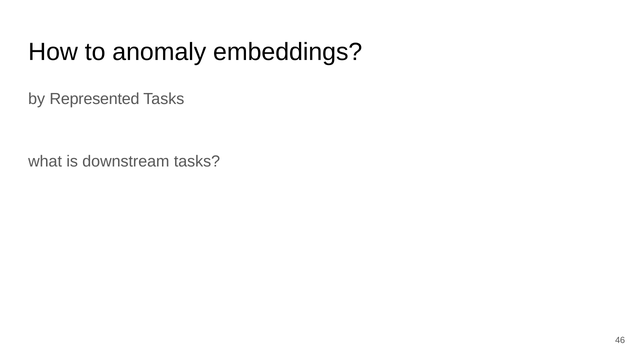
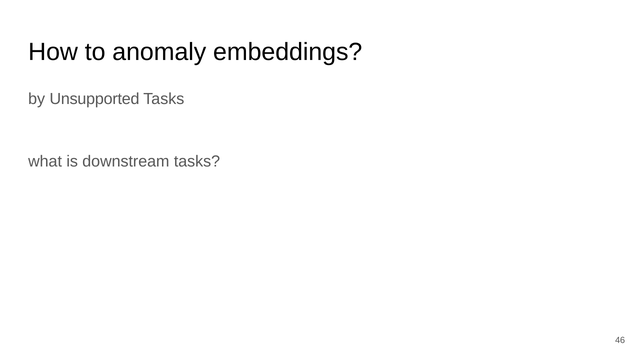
Represented: Represented -> Unsupported
